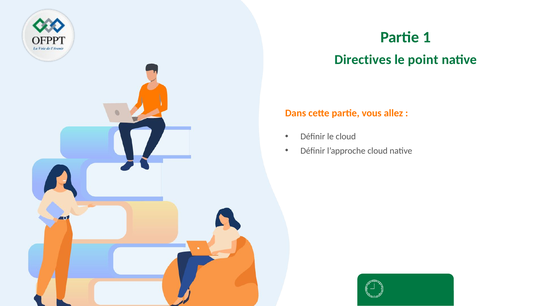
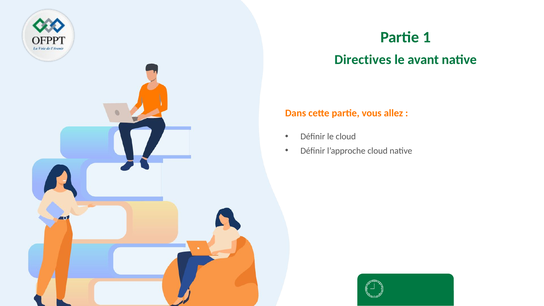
point: point -> avant
